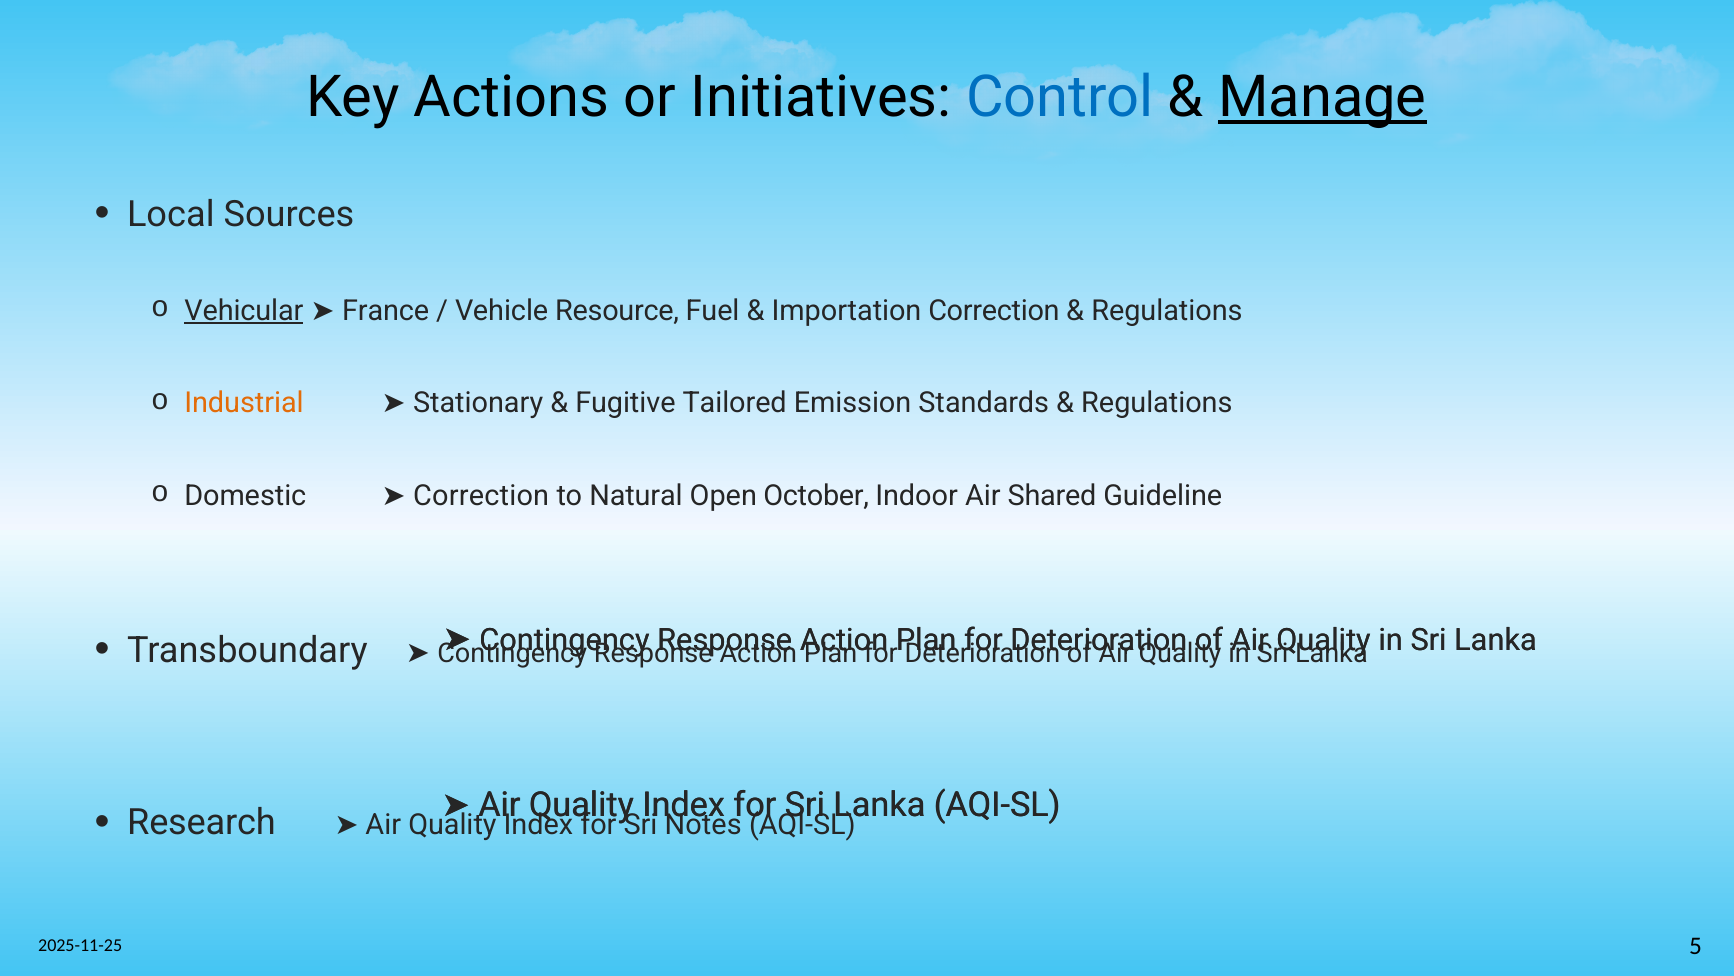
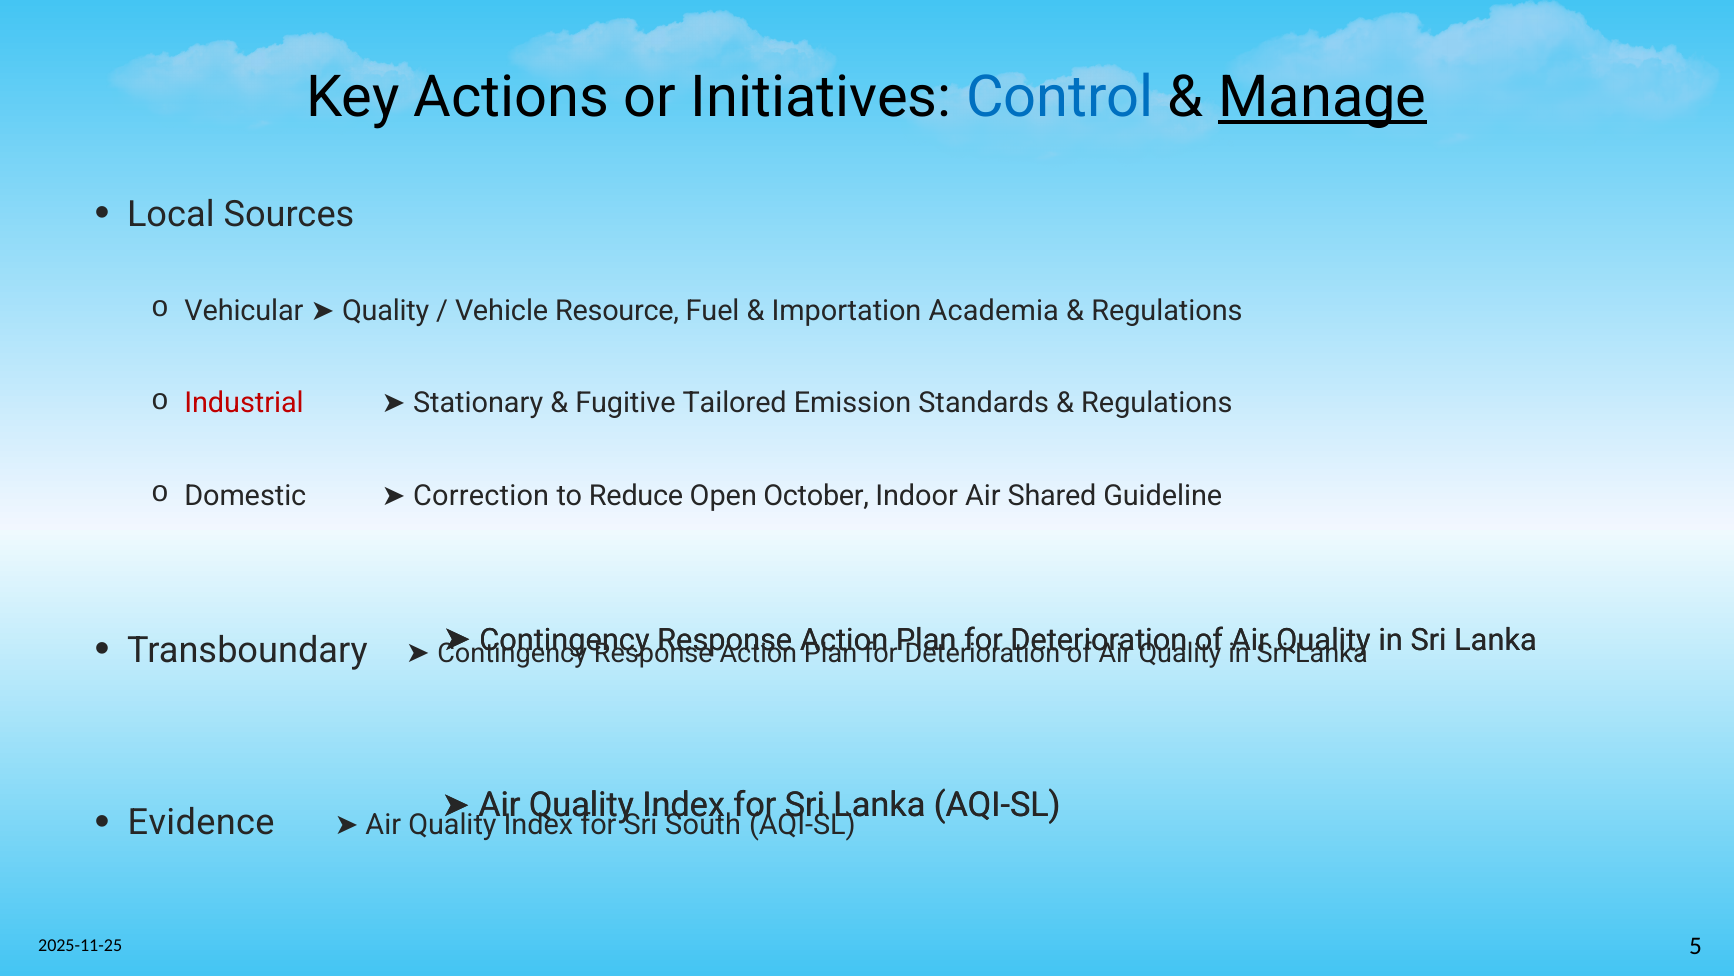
Vehicular underline: present -> none
France at (386, 311): France -> Quality
Importation Correction: Correction -> Academia
Industrial colour: orange -> red
Natural: Natural -> Reduce
Research: Research -> Evidence
Notes: Notes -> South
